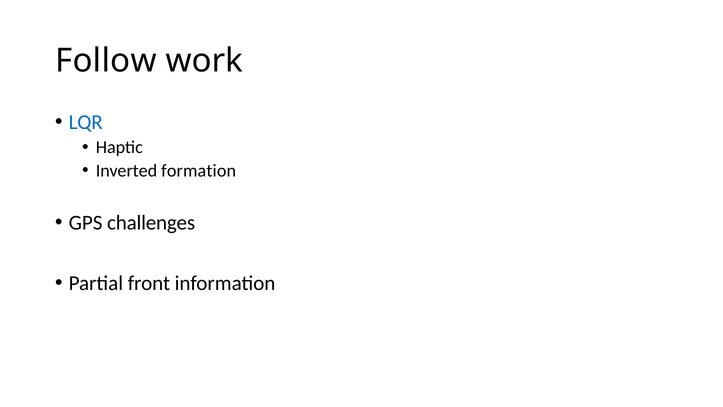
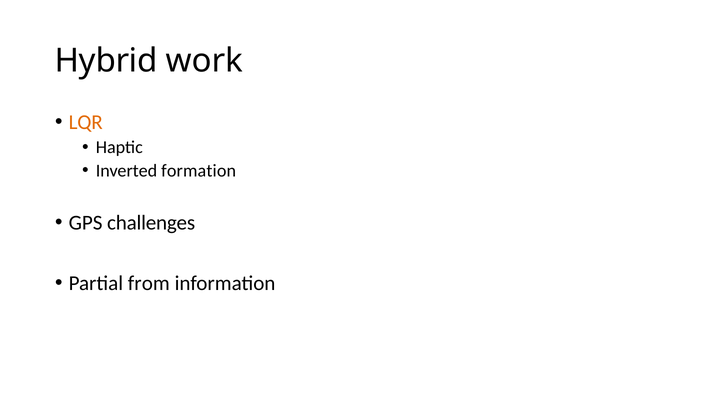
Follow: Follow -> Hybrid
LQR colour: blue -> orange
front: front -> from
